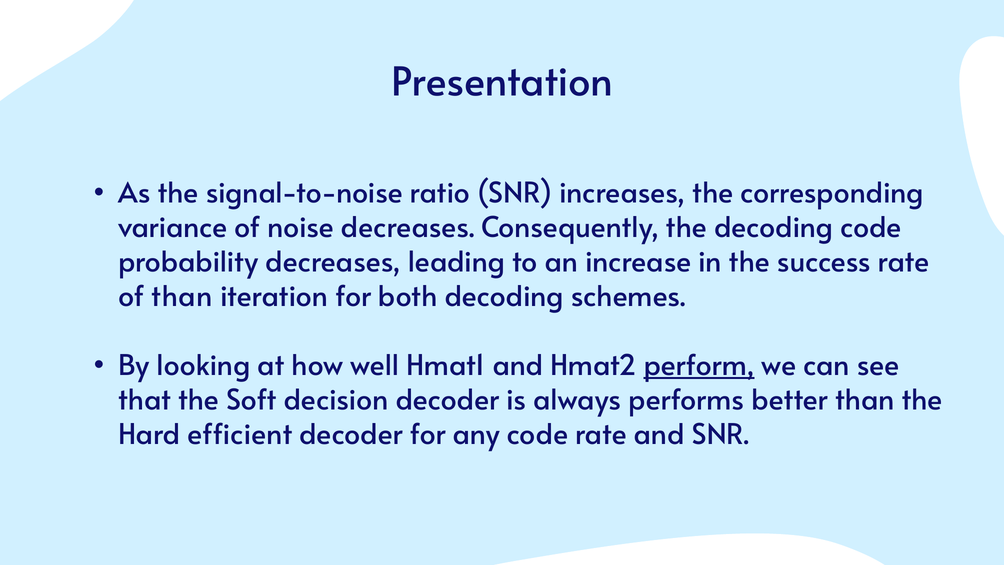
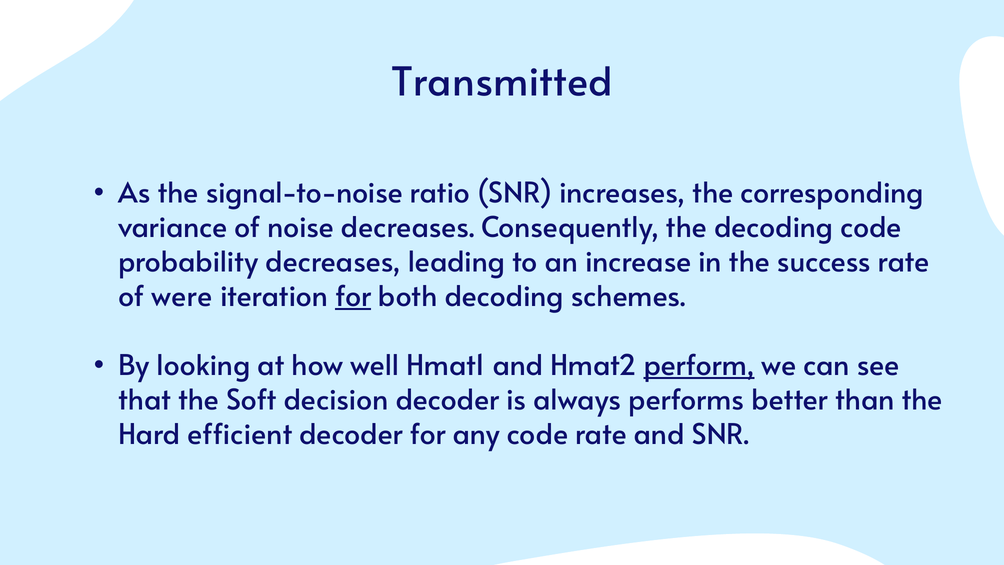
Presentation: Presentation -> Transmitted
of than: than -> were
for at (353, 297) underline: none -> present
